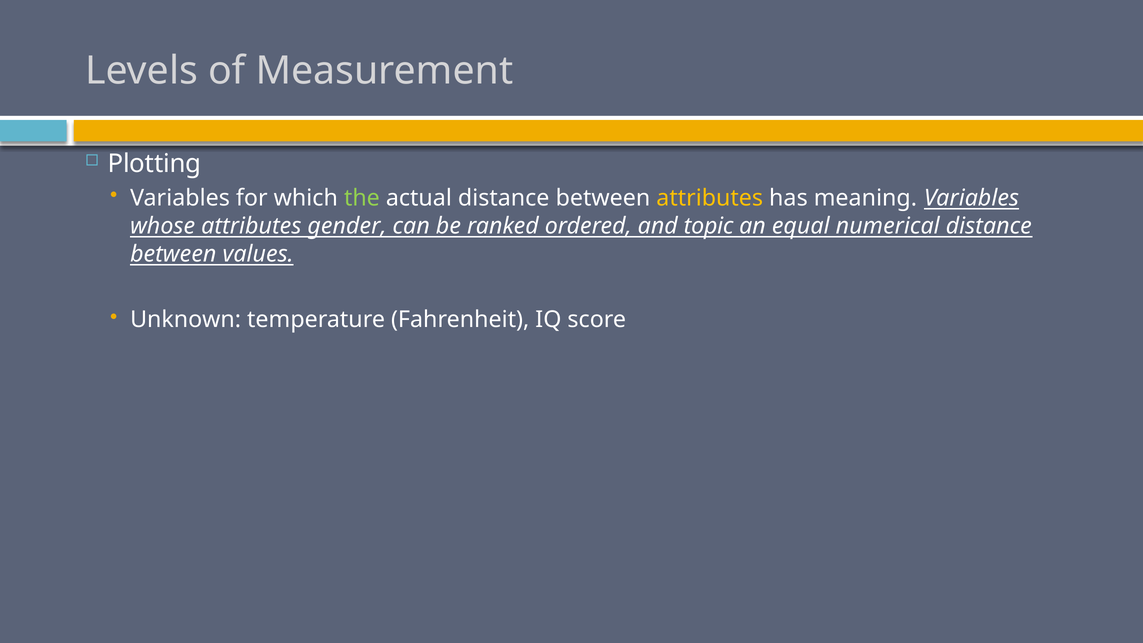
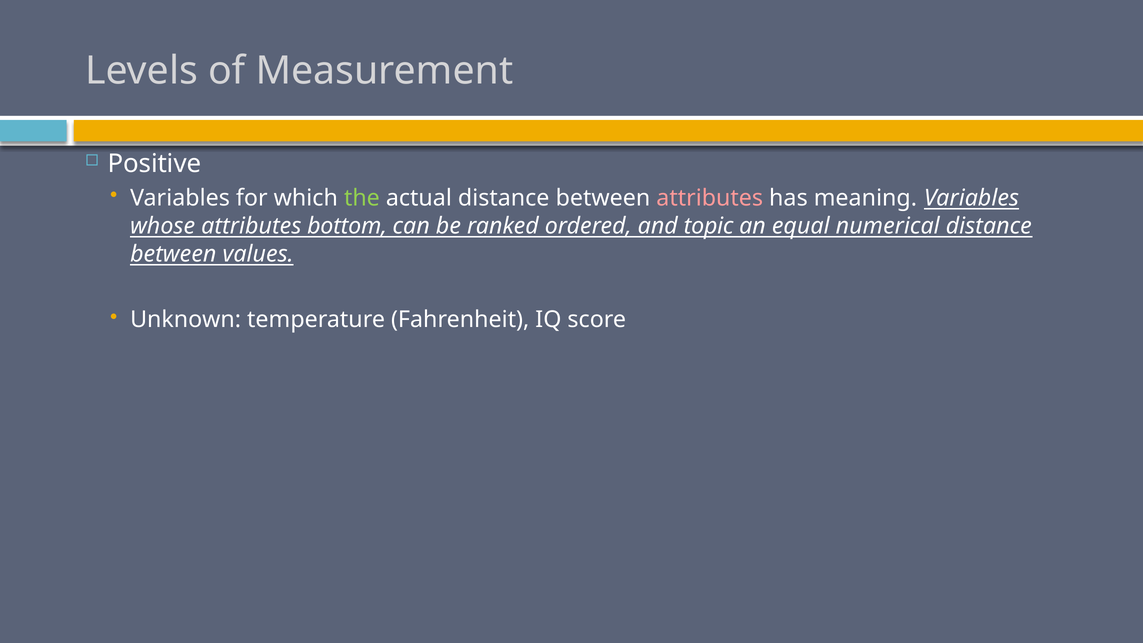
Plotting: Plotting -> Positive
attributes at (710, 198) colour: yellow -> pink
gender: gender -> bottom
